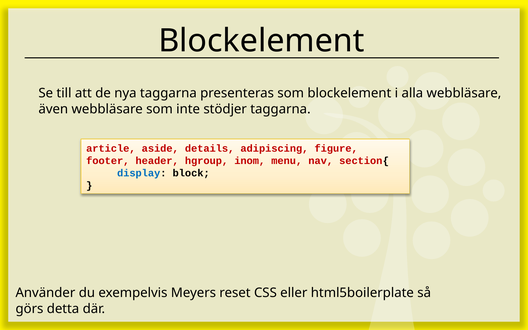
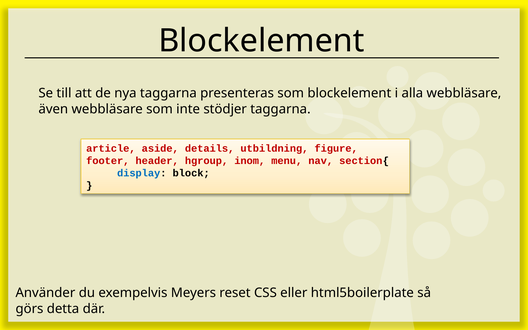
adipiscing: adipiscing -> utbildning
